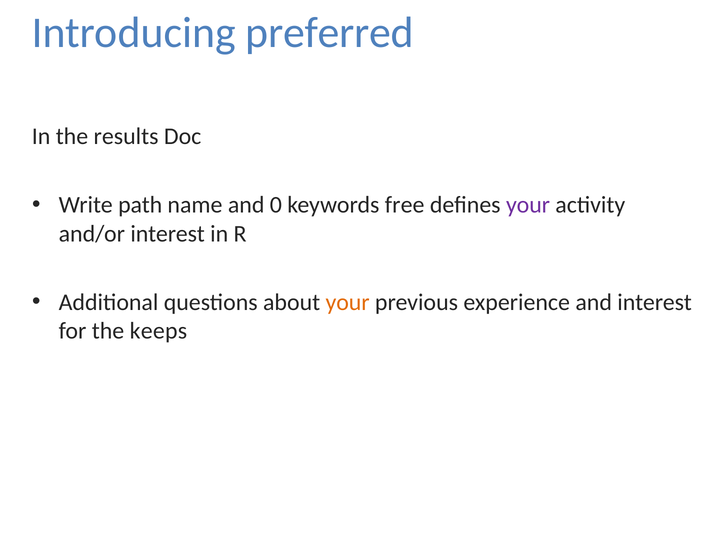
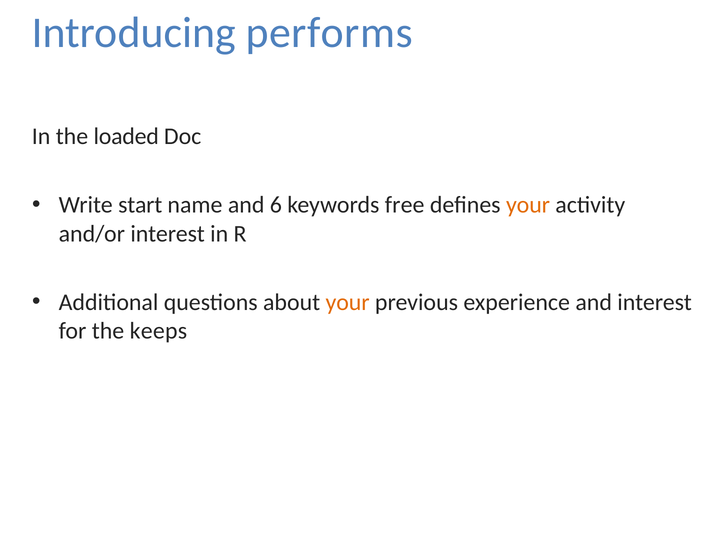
preferred: preferred -> performs
results: results -> loaded
path: path -> start
0: 0 -> 6
your at (528, 205) colour: purple -> orange
